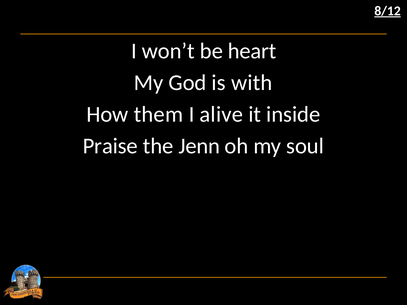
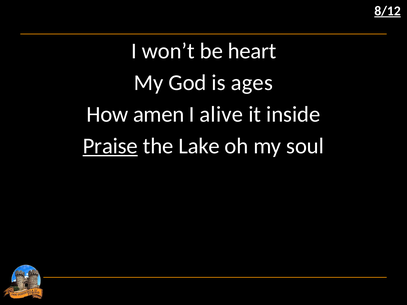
with: with -> ages
them: them -> amen
Praise underline: none -> present
Jenn: Jenn -> Lake
